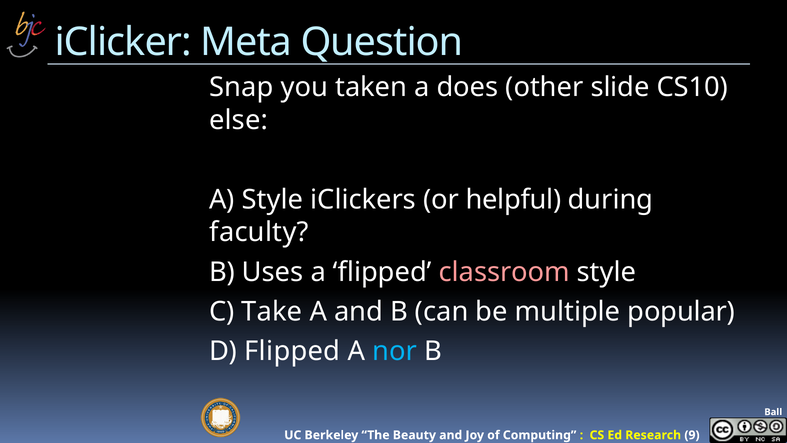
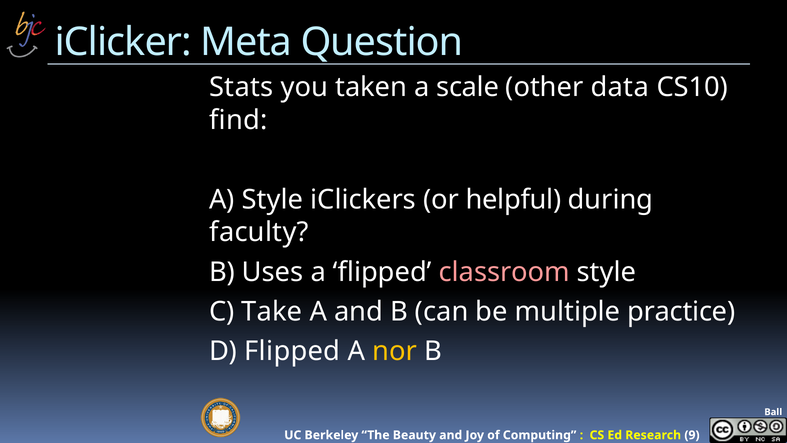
Snap: Snap -> Stats
does: does -> scale
slide: slide -> data
else: else -> find
popular: popular -> practice
nor colour: light blue -> yellow
